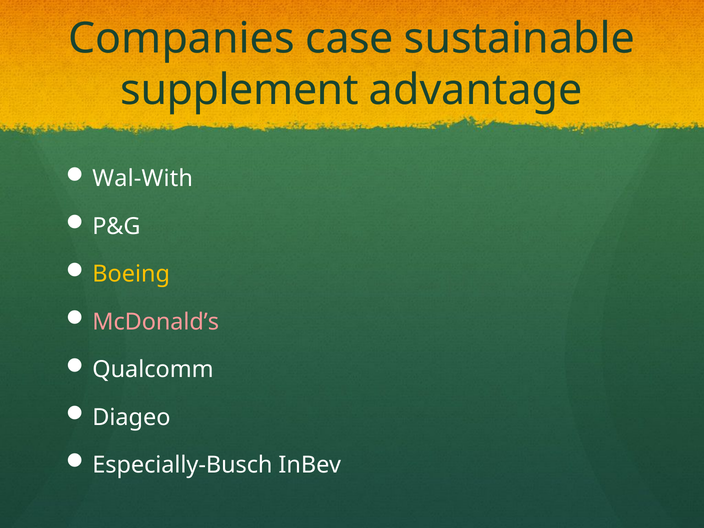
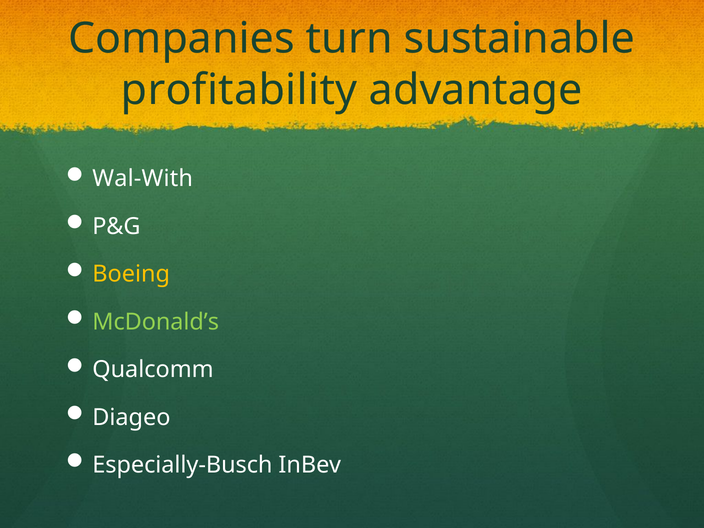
case: case -> turn
supplement: supplement -> profitability
McDonald’s colour: pink -> light green
